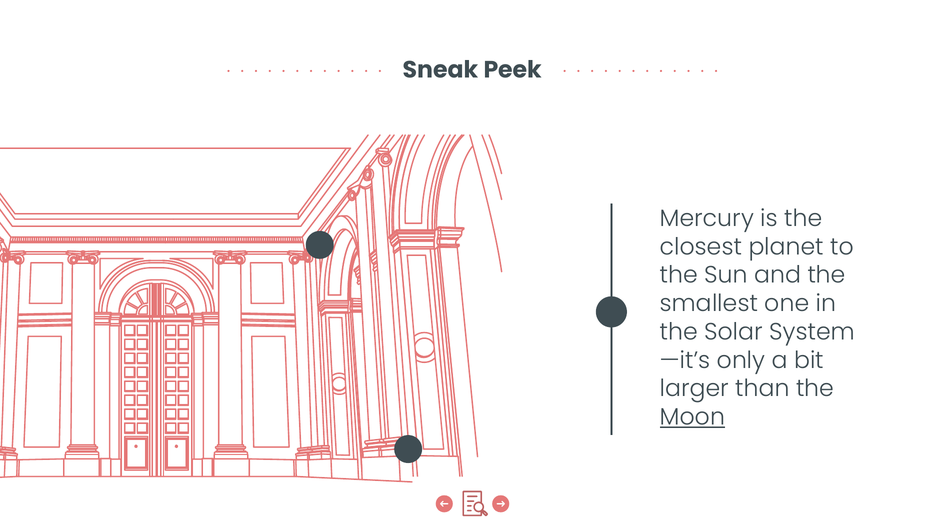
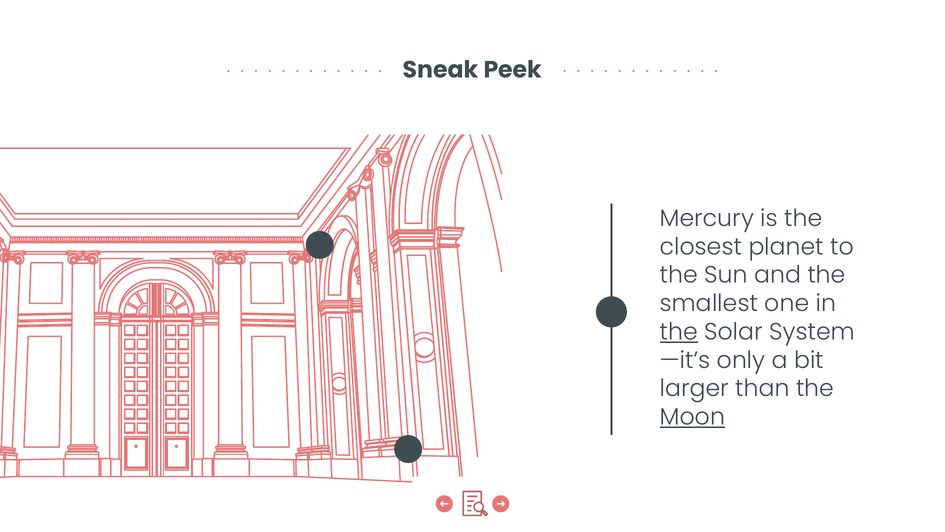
the at (679, 332) underline: none -> present
